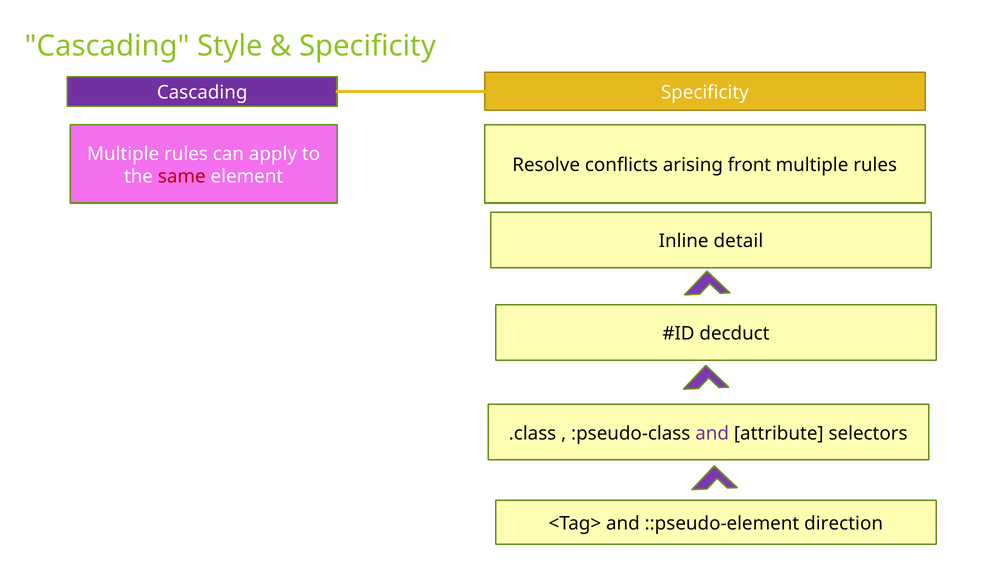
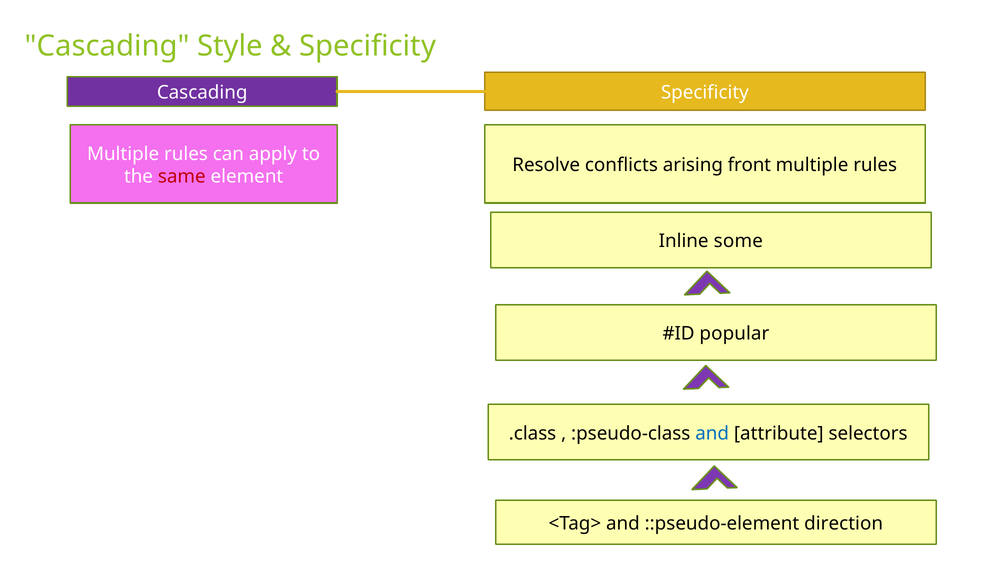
detail: detail -> some
decduct: decduct -> popular
and at (712, 433) colour: purple -> blue
